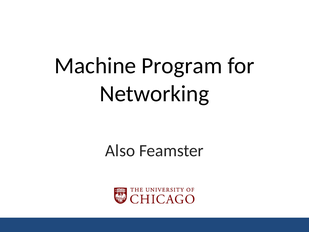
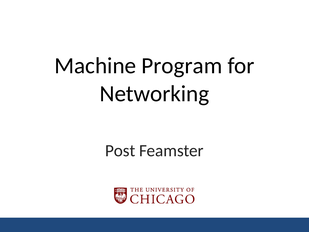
Also: Also -> Post
